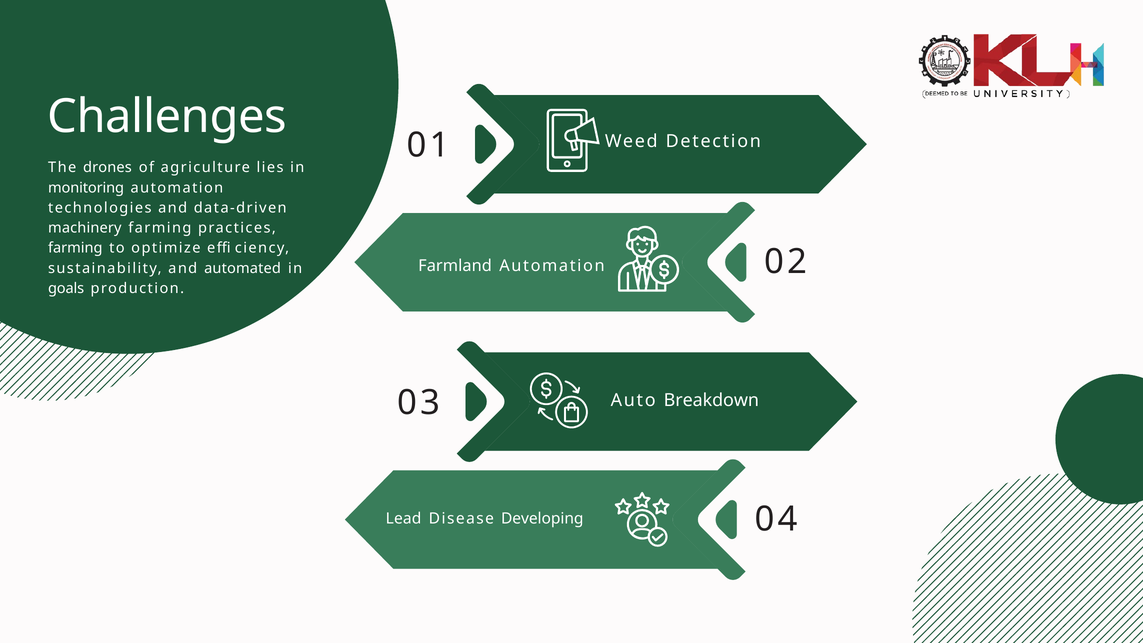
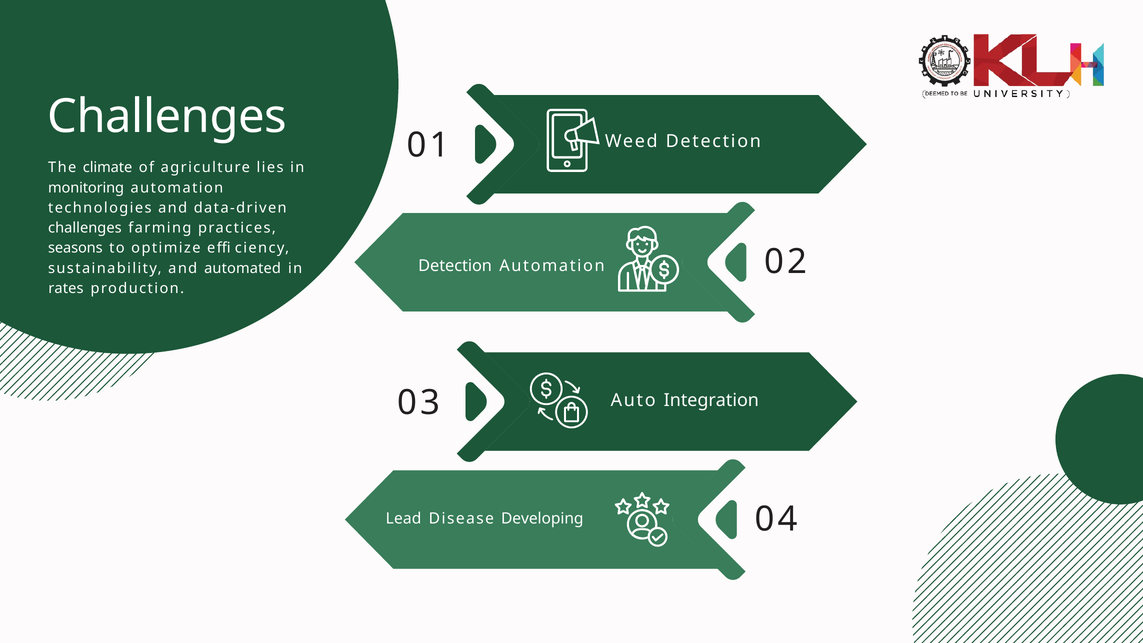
drones: drones -> climate
machinery at (85, 228): machinery -> challenges
farming at (75, 248): farming -> seasons
Farmland at (455, 266): Farmland -> Detection
goals: goals -> rates
Breakdown: Breakdown -> Integration
